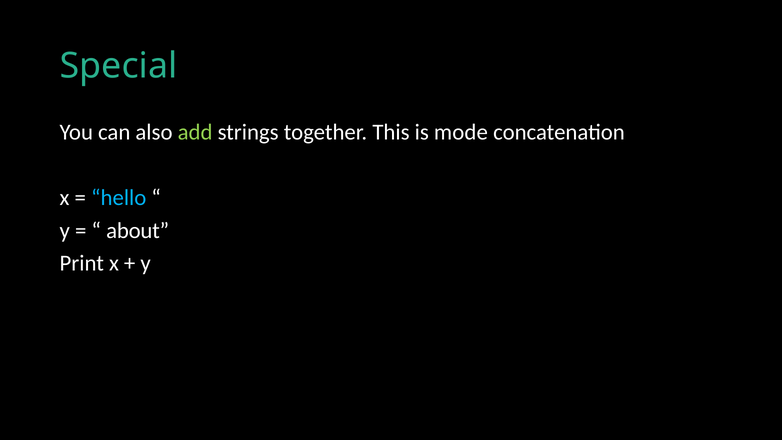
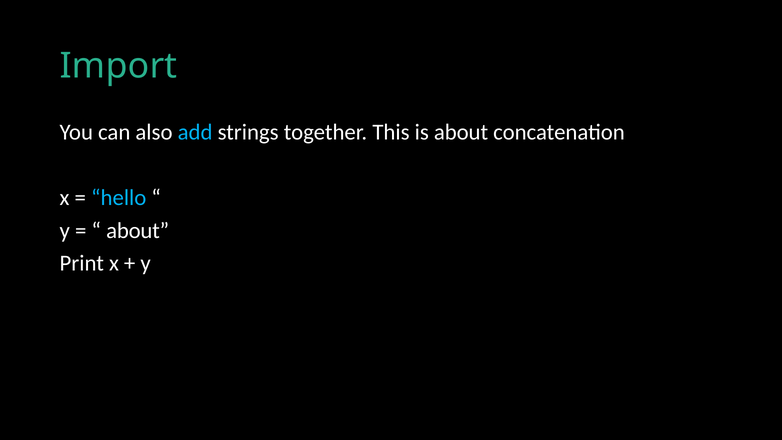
Special: Special -> Import
add colour: light green -> light blue
is mode: mode -> about
